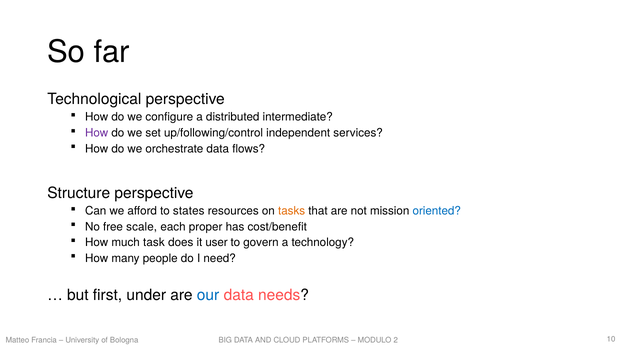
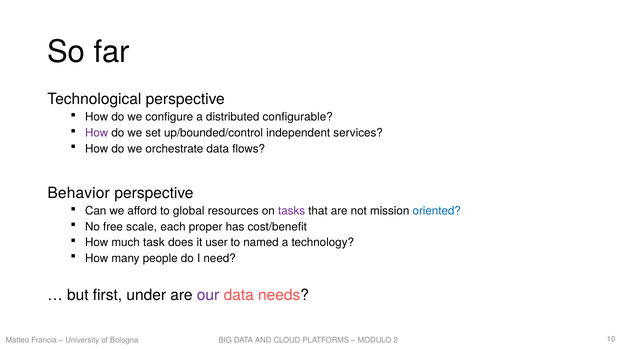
intermediate: intermediate -> configurable
up/following/control: up/following/control -> up/bounded/control
Structure: Structure -> Behavior
states: states -> global
tasks colour: orange -> purple
govern: govern -> named
our colour: blue -> purple
